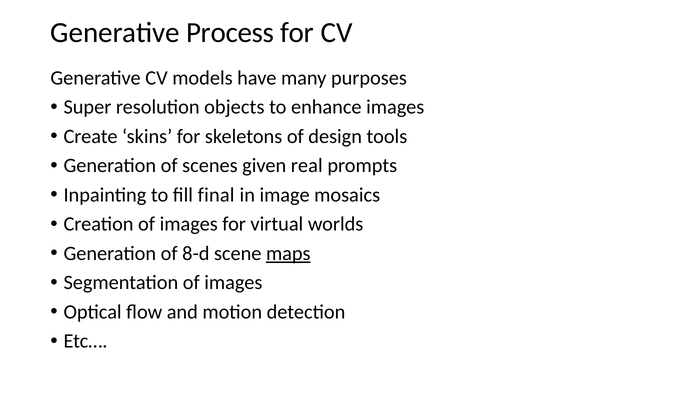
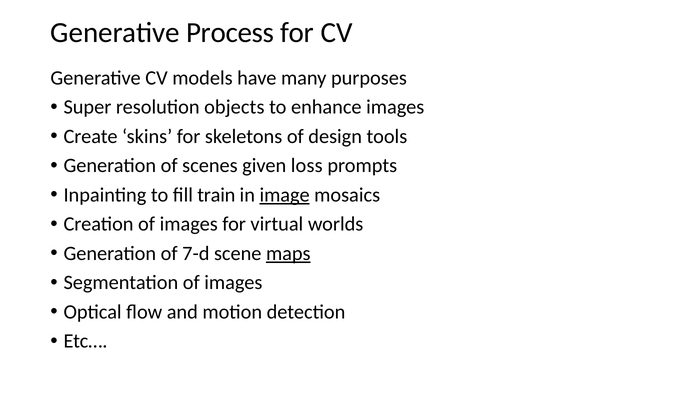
real: real -> loss
final: final -> train
image underline: none -> present
8-d: 8-d -> 7-d
